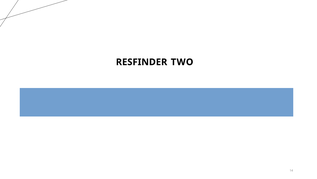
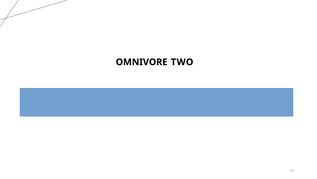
RESFINDER: RESFINDER -> OMNIVORE
